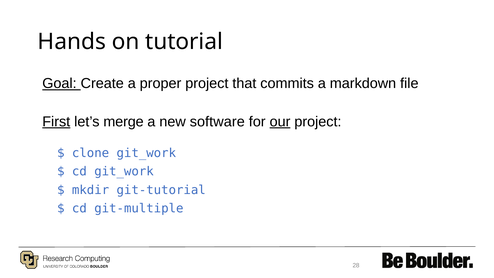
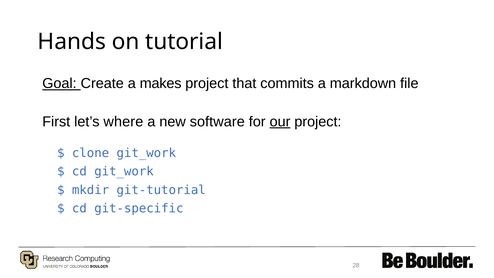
proper: proper -> makes
First underline: present -> none
merge: merge -> where
git-multiple: git-multiple -> git-specific
